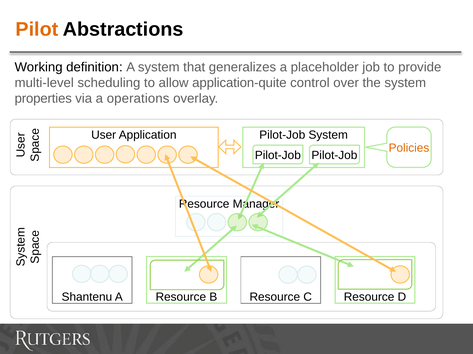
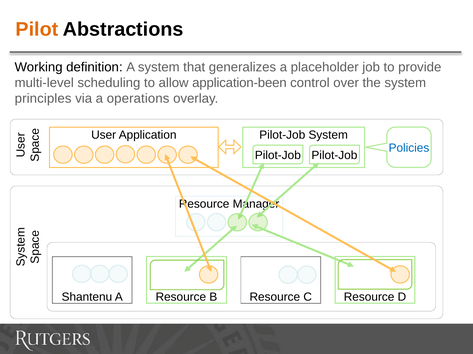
application-quite: application-quite -> application-been
properties: properties -> principles
Policies colour: orange -> blue
